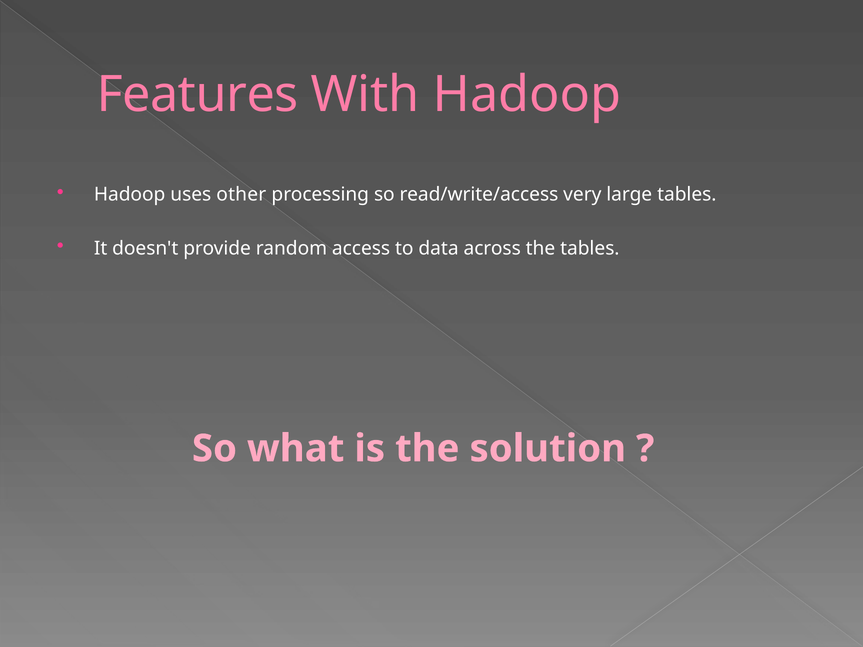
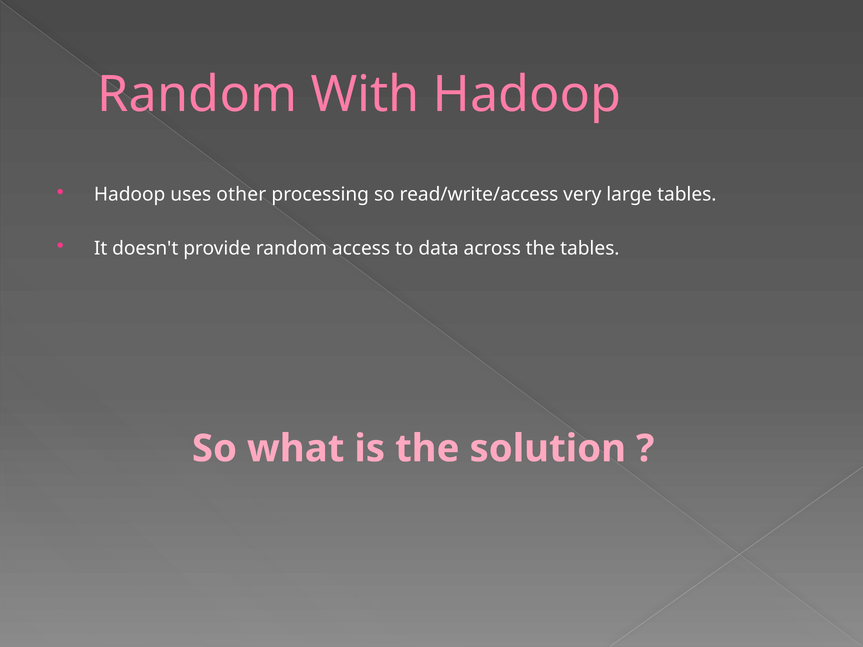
Features at (198, 95): Features -> Random
